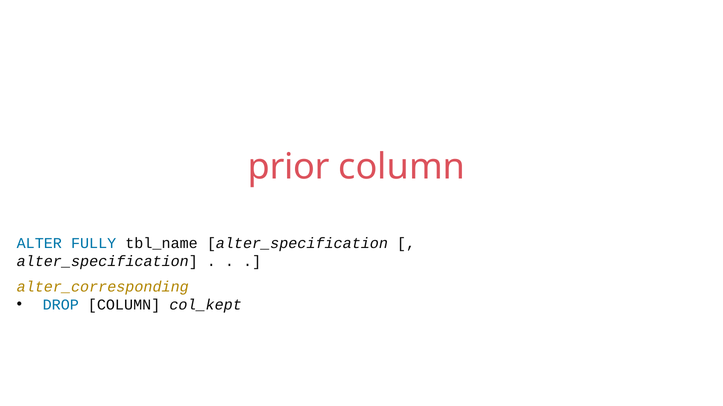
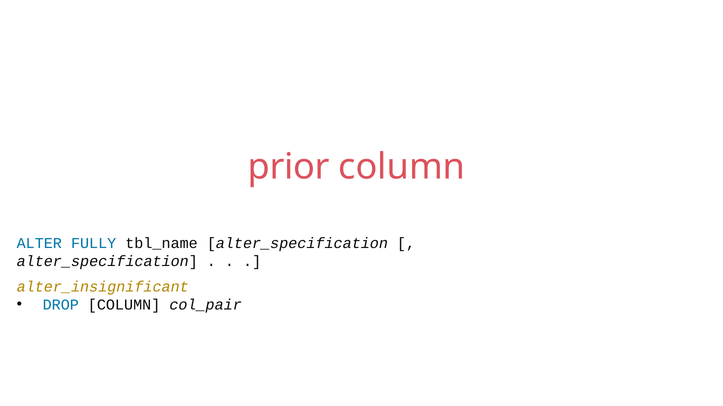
alter_corresponding: alter_corresponding -> alter_insignificant
col_kept: col_kept -> col_pair
